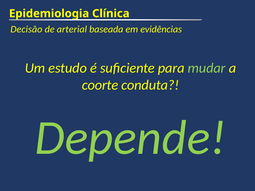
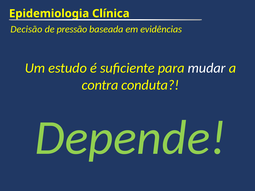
arterial: arterial -> pressão
mudar colour: light green -> white
coorte: coorte -> contra
